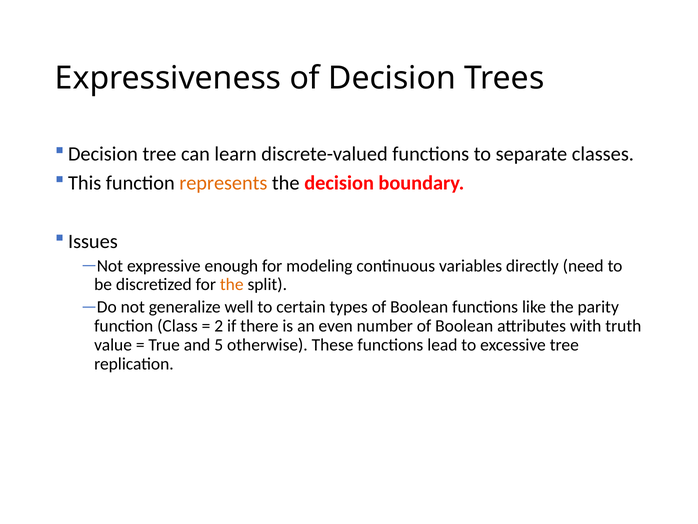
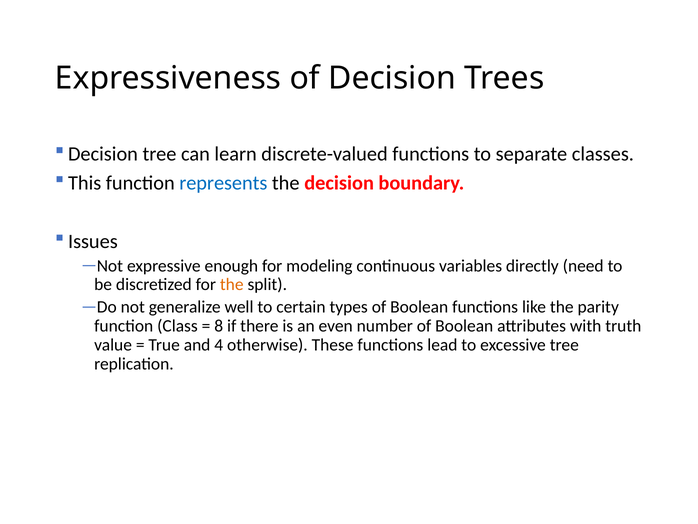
represents colour: orange -> blue
2: 2 -> 8
5: 5 -> 4
